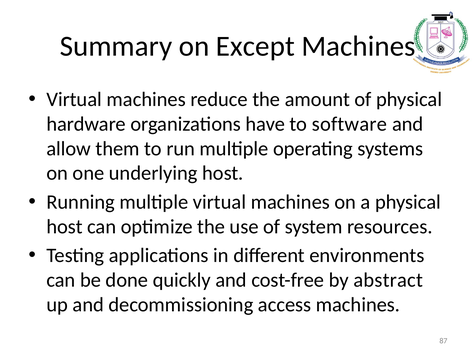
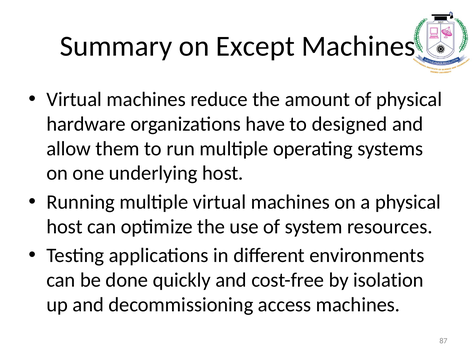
software: software -> designed
abstract: abstract -> isolation
